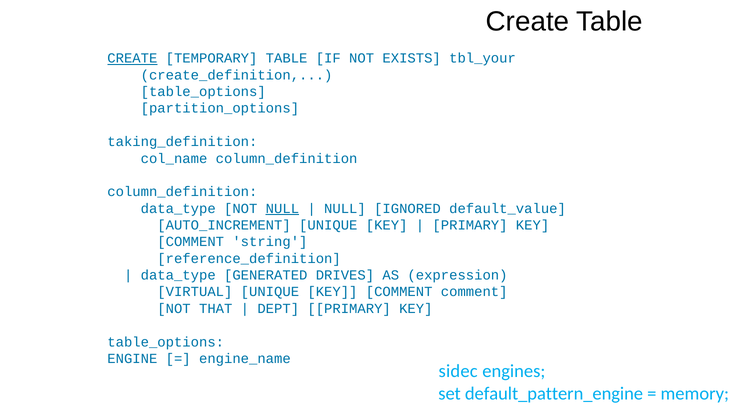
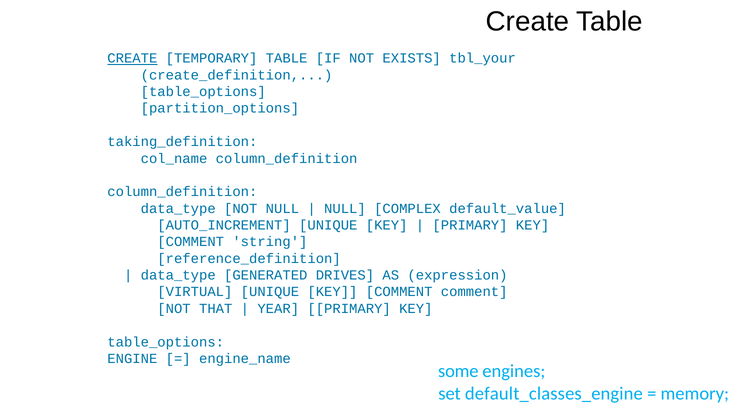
NULL at (282, 208) underline: present -> none
IGNORED: IGNORED -> COMPLEX
DEPT: DEPT -> YEAR
sidec: sidec -> some
default_pattern_engine: default_pattern_engine -> default_classes_engine
